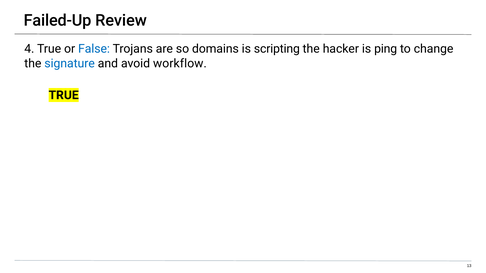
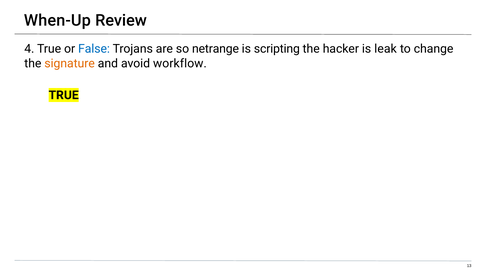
Failed-Up: Failed-Up -> When-Up
domains: domains -> netrange
ping: ping -> leak
signature colour: blue -> orange
